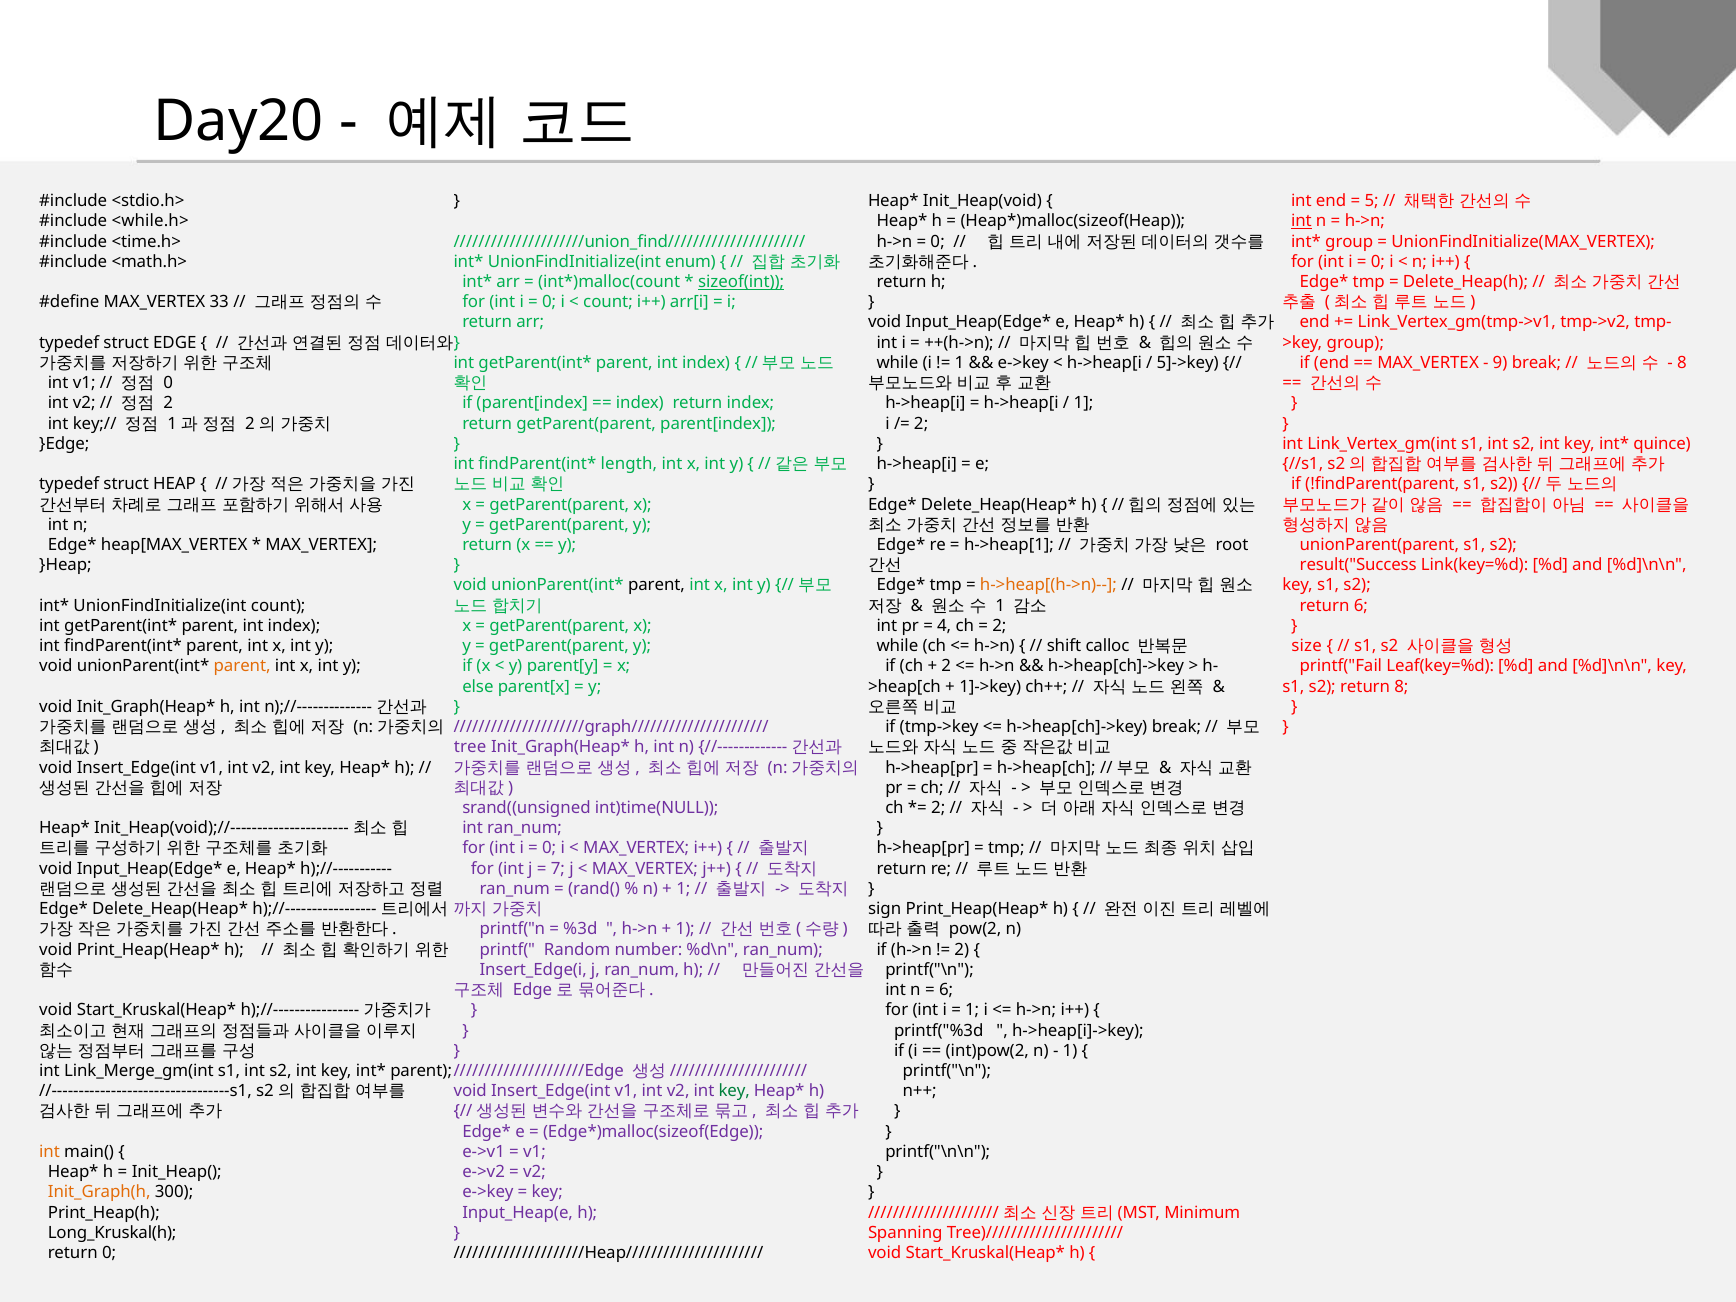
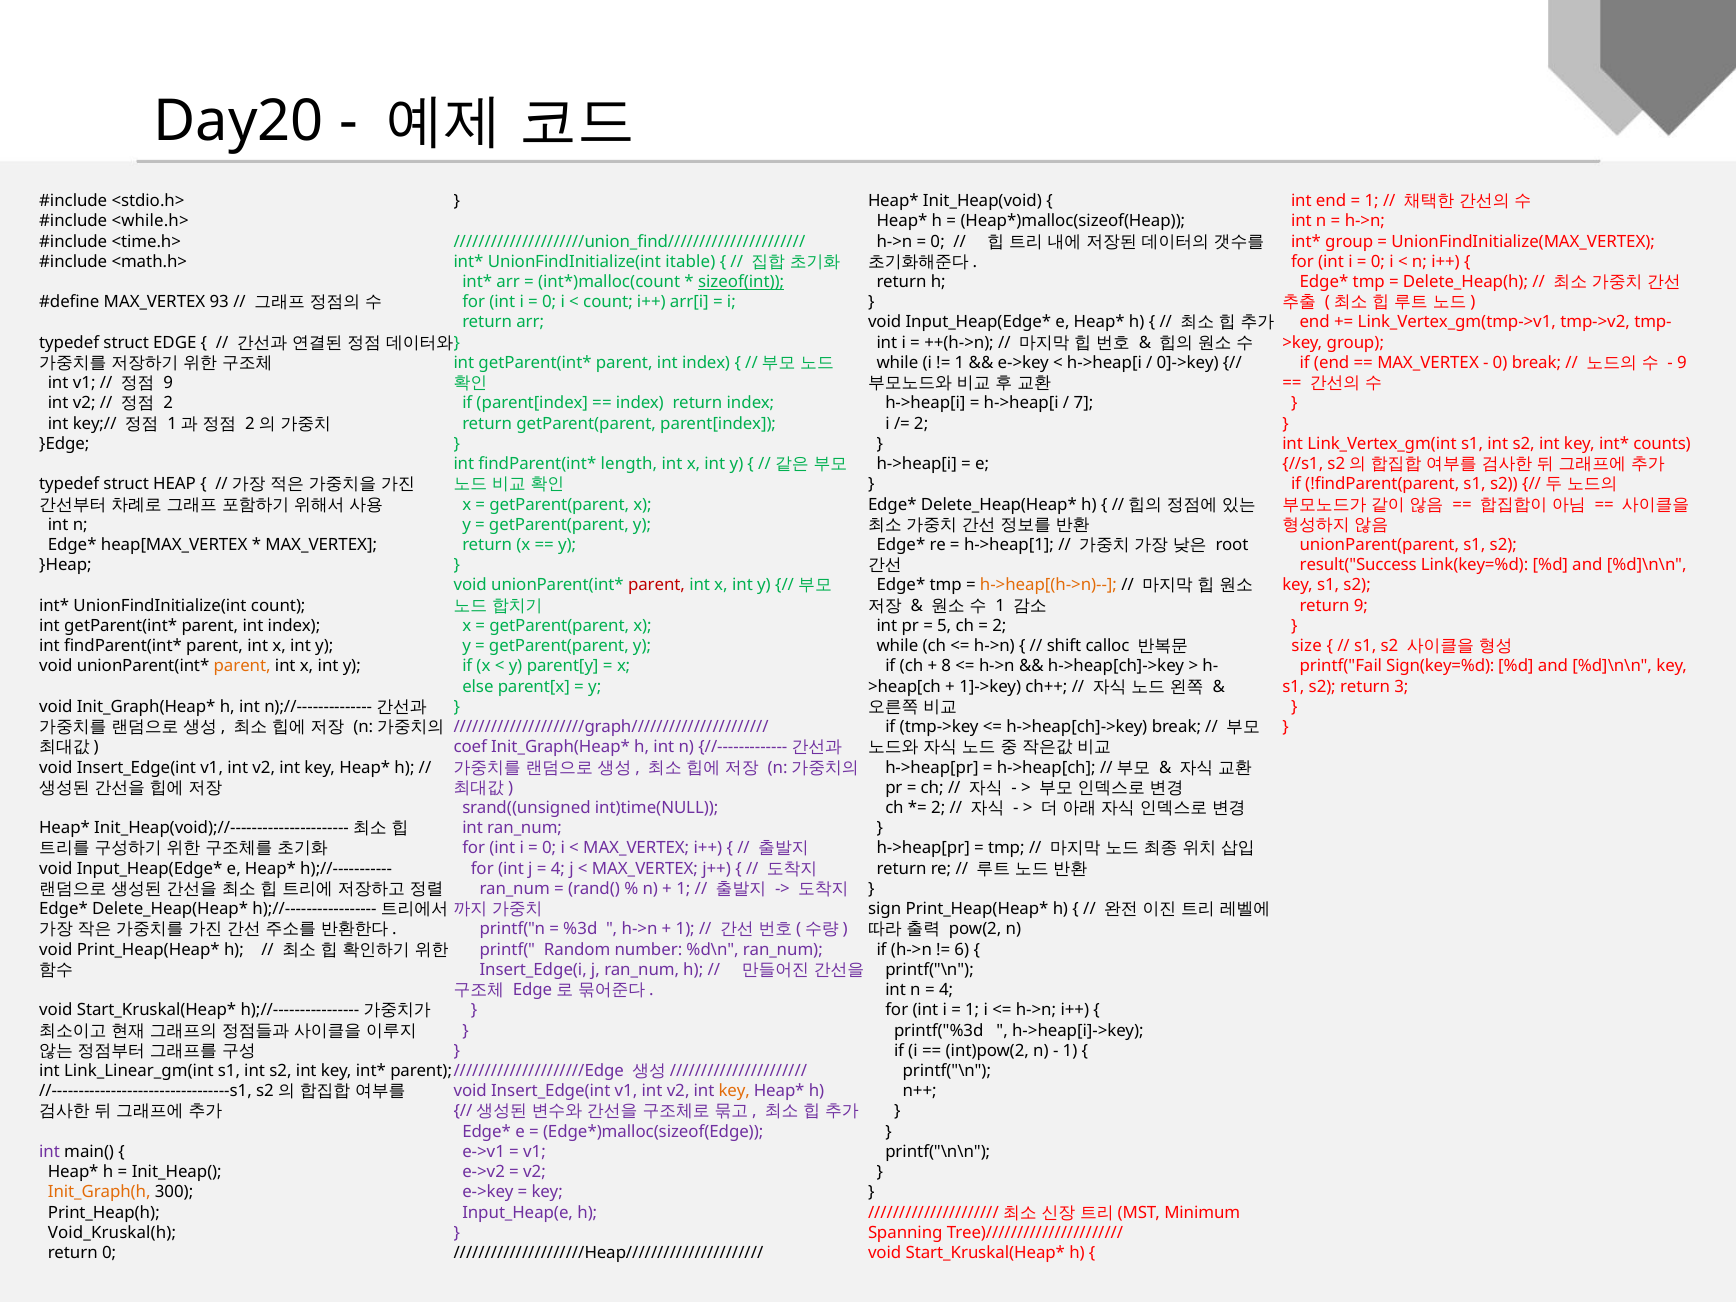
5 at (1372, 201): 5 -> 1
int at (1301, 221) underline: present -> none
enum: enum -> itable
33: 33 -> 93
5]->key: 5]->key -> 0]->key
9 at (1500, 363): 9 -> 0
8 at (1682, 363): 8 -> 9
0 at (168, 383): 0 -> 9
1 at (1083, 403): 1 -> 7
quince: quince -> counts
parent at (657, 585) colour: black -> red
return 6: 6 -> 9
4: 4 -> 5
2 at (946, 666): 2 -> 8
Leaf(key=%d: Leaf(key=%d -> Sign(key=%d
return 8: 8 -> 3
tree: tree -> coef
7 at (558, 869): 7 -> 4
2 at (962, 950): 2 -> 6
6 at (946, 990): 6 -> 4
Link_Merge_gm(int: Link_Merge_gm(int -> Link_Linear_gm(int
key at (734, 1091) colour: green -> orange
int at (50, 1152) colour: orange -> purple
Long_Kruskal(h: Long_Kruskal(h -> Void_Kruskal(h
